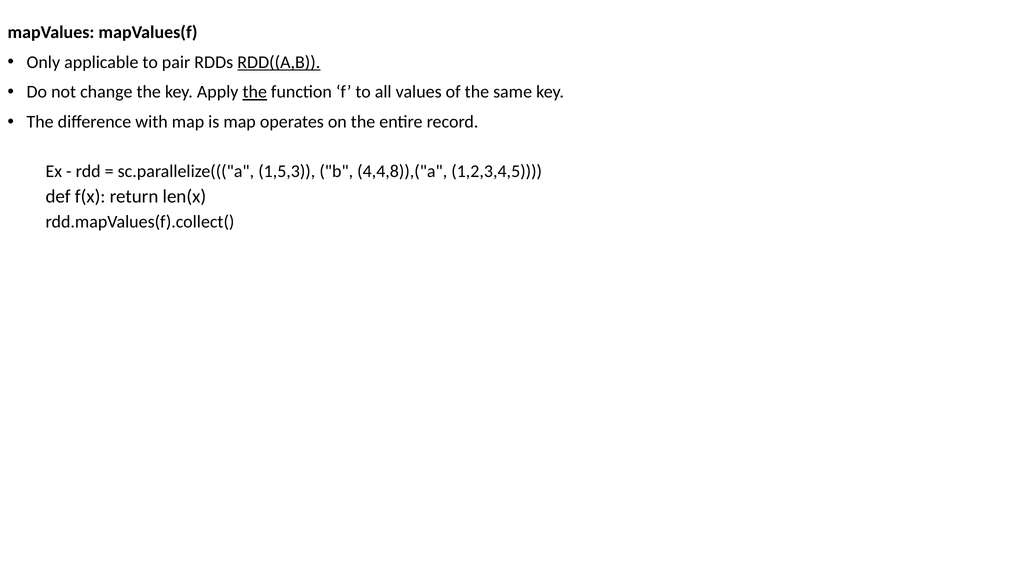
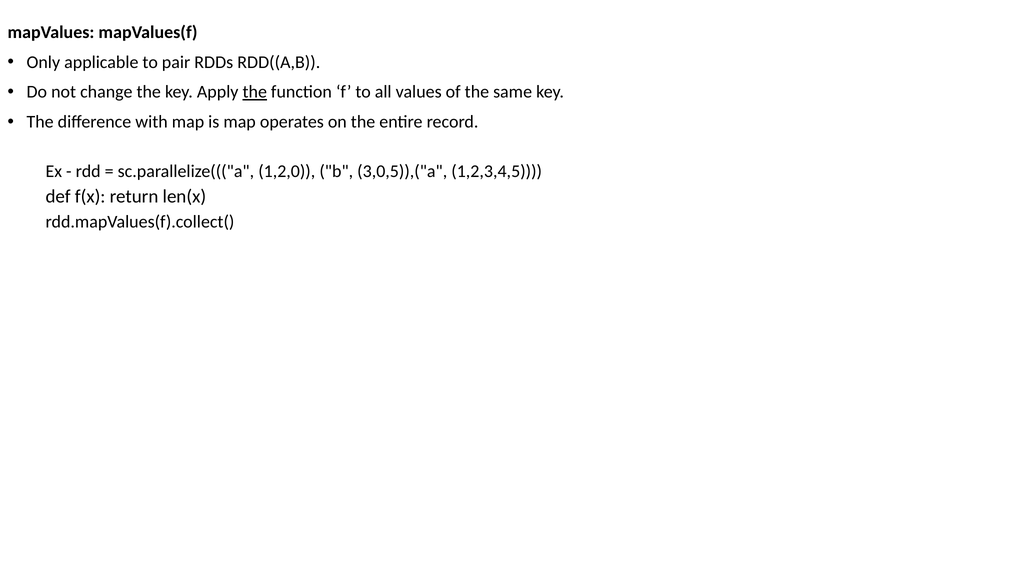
RDD((A,B underline: present -> none
1,5,3: 1,5,3 -> 1,2,0
4,4,8)),("a: 4,4,8)),("a -> 3,0,5)),("a
